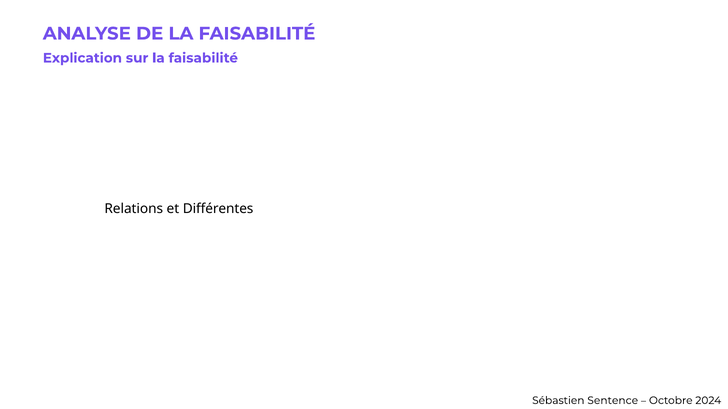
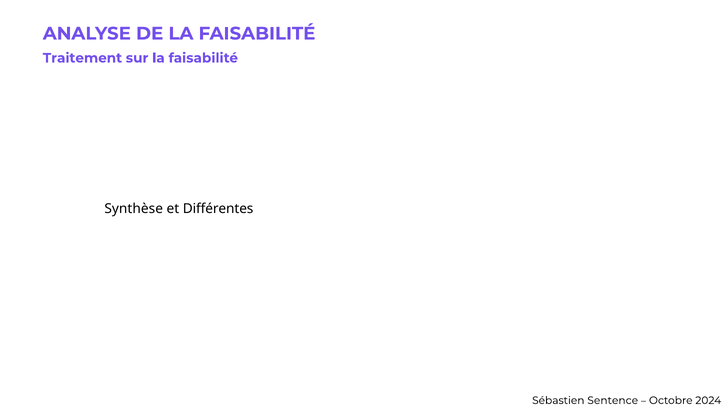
Explication: Explication -> Traitement
Relations: Relations -> Synthèse
